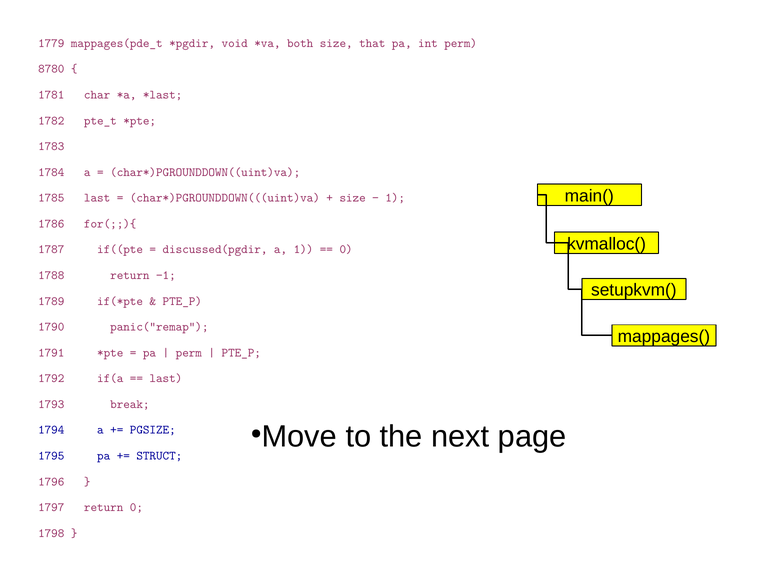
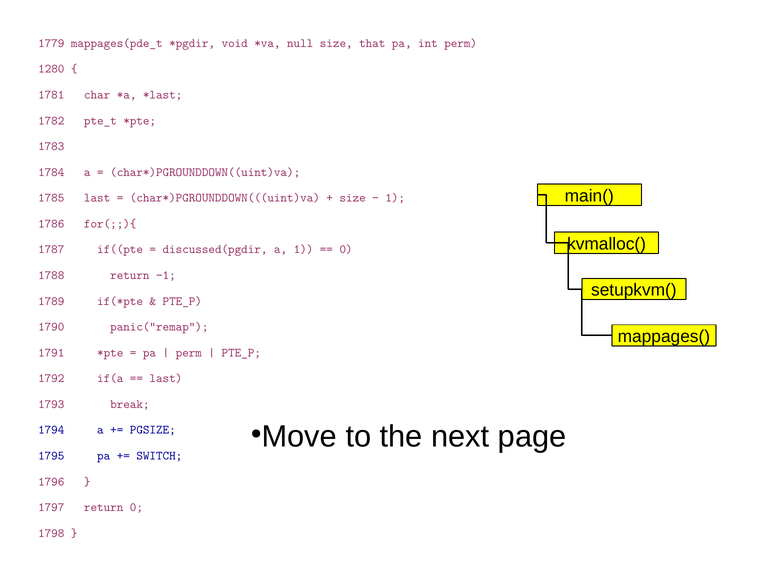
both: both -> null
8780: 8780 -> 1280
STRUCT: STRUCT -> SWITCH
